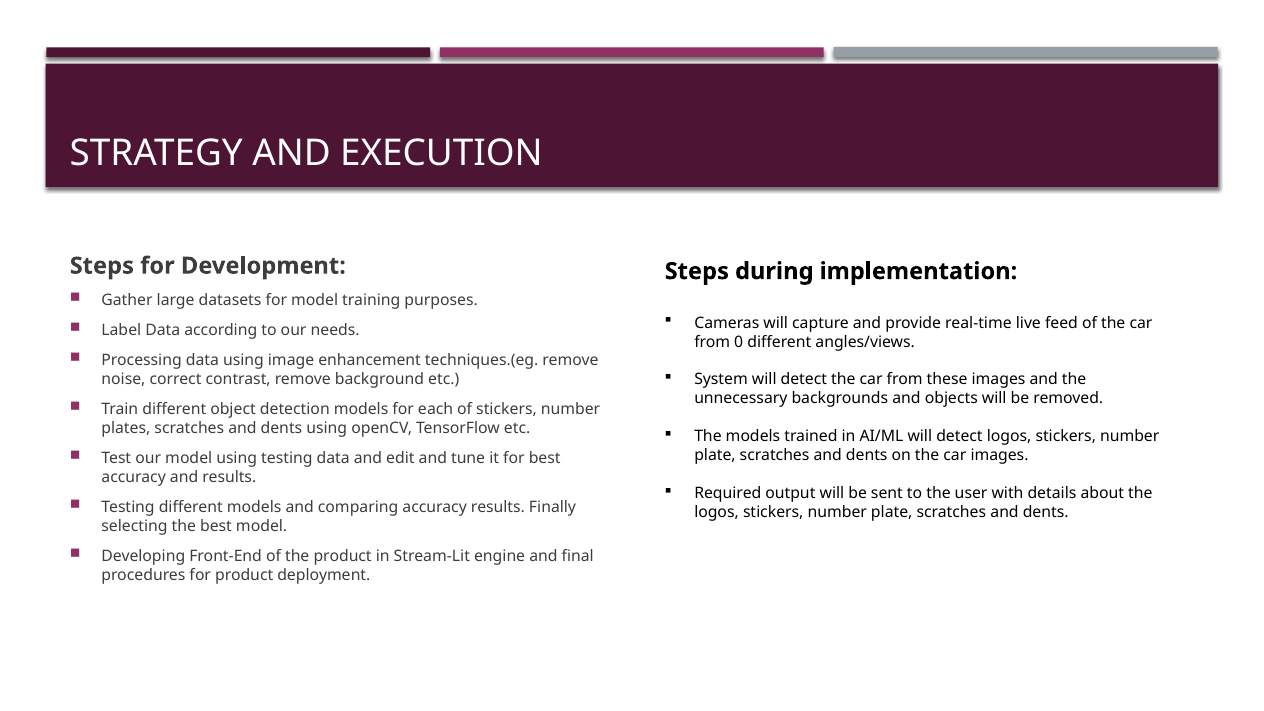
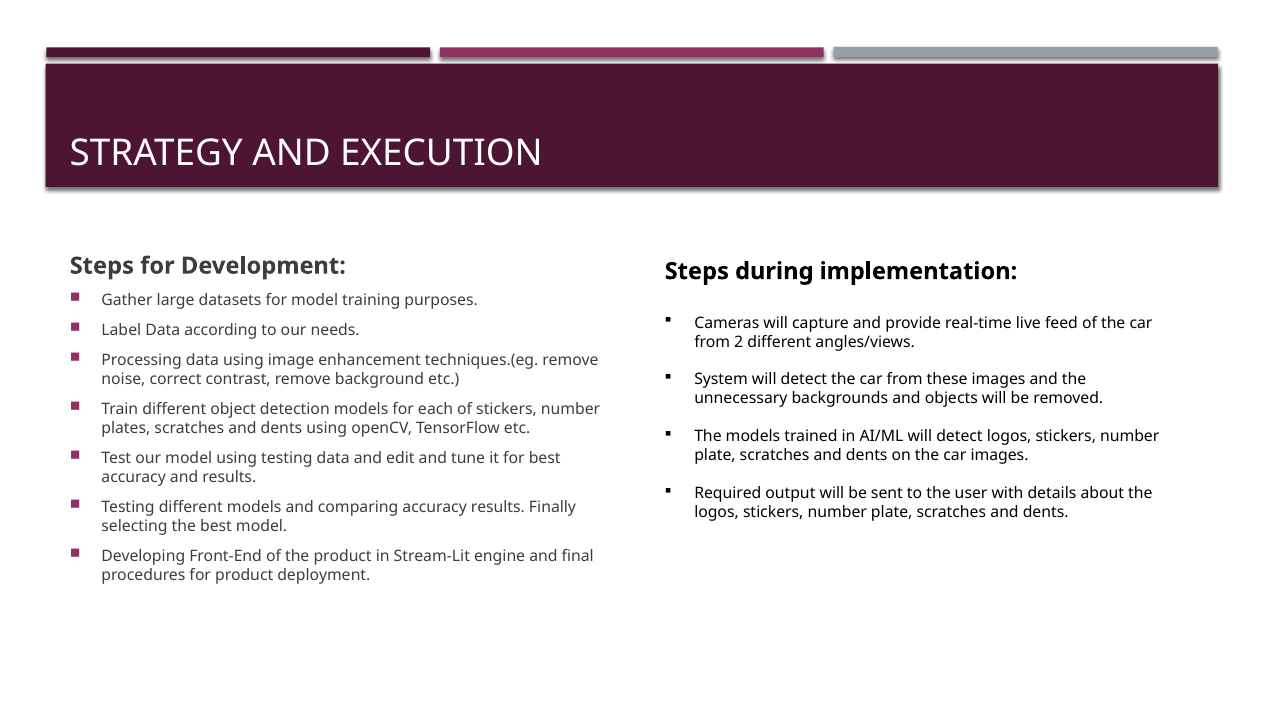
0: 0 -> 2
